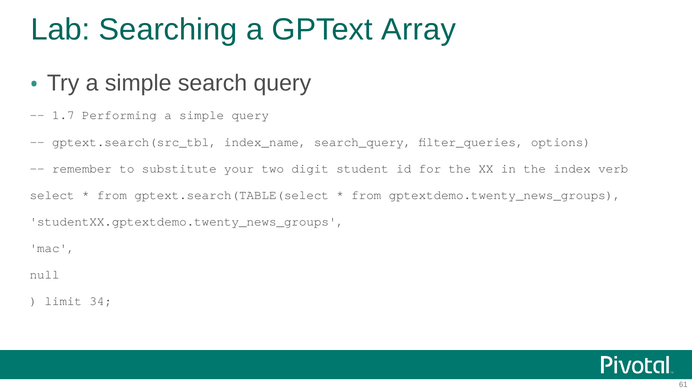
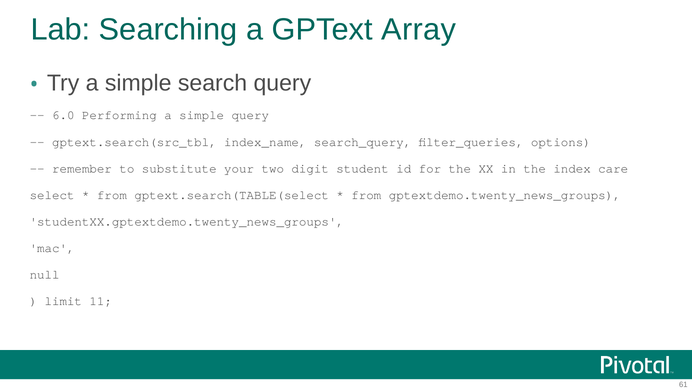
1.7: 1.7 -> 6.0
verb: verb -> care
34: 34 -> 11
